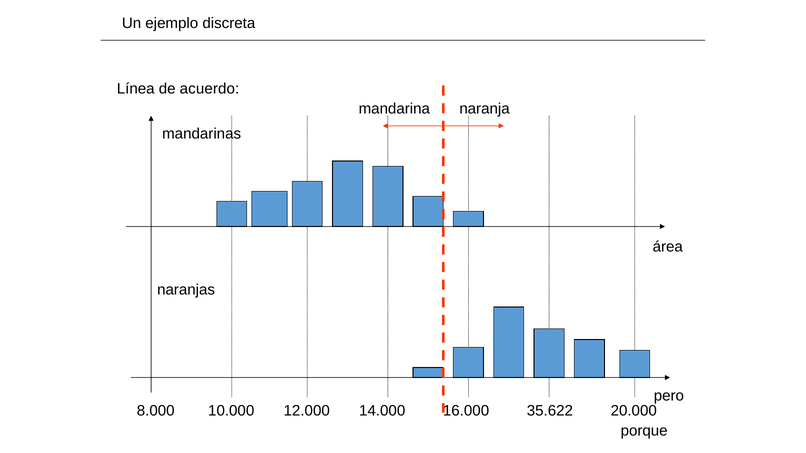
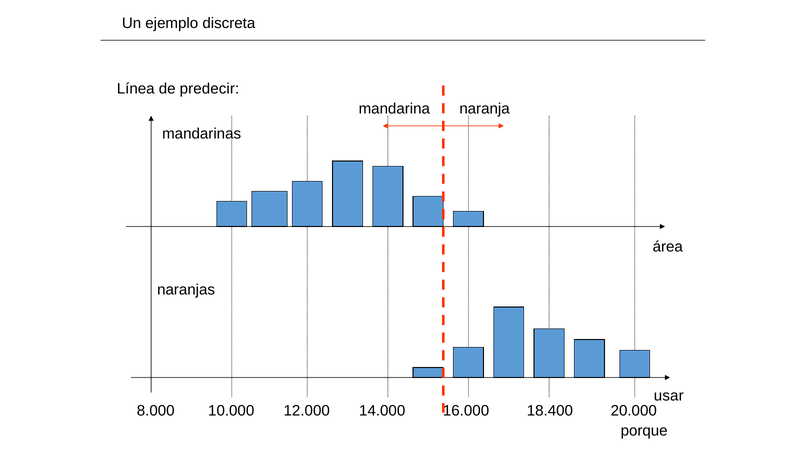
acuerdo: acuerdo -> predecir
pero: pero -> usar
35.622: 35.622 -> 18.400
